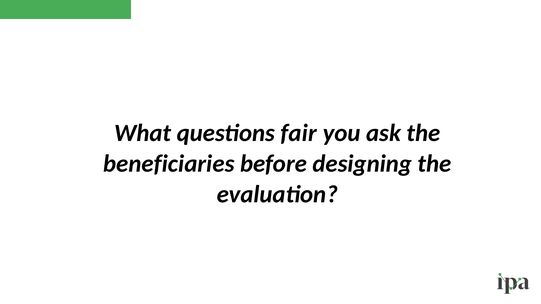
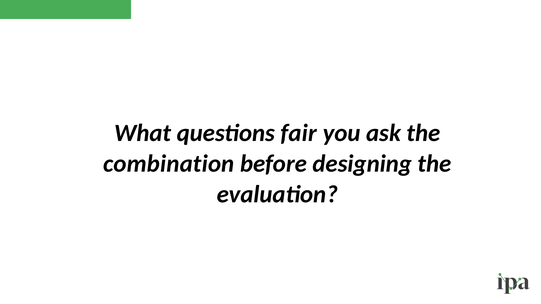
beneficiaries: beneficiaries -> combination
